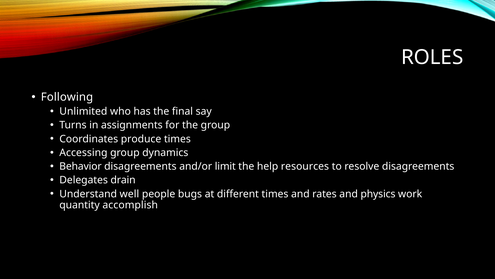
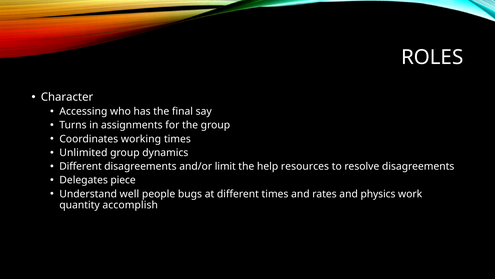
Following: Following -> Character
Unlimited: Unlimited -> Accessing
produce: produce -> working
Accessing: Accessing -> Unlimited
Behavior at (81, 166): Behavior -> Different
drain: drain -> piece
